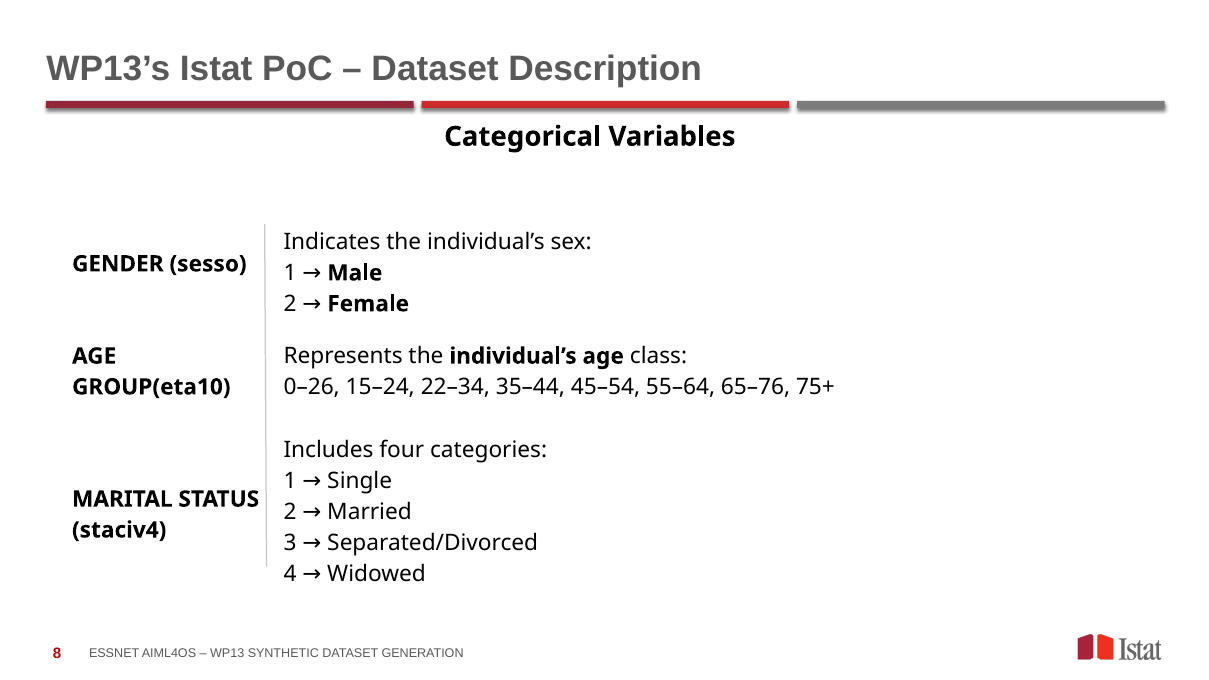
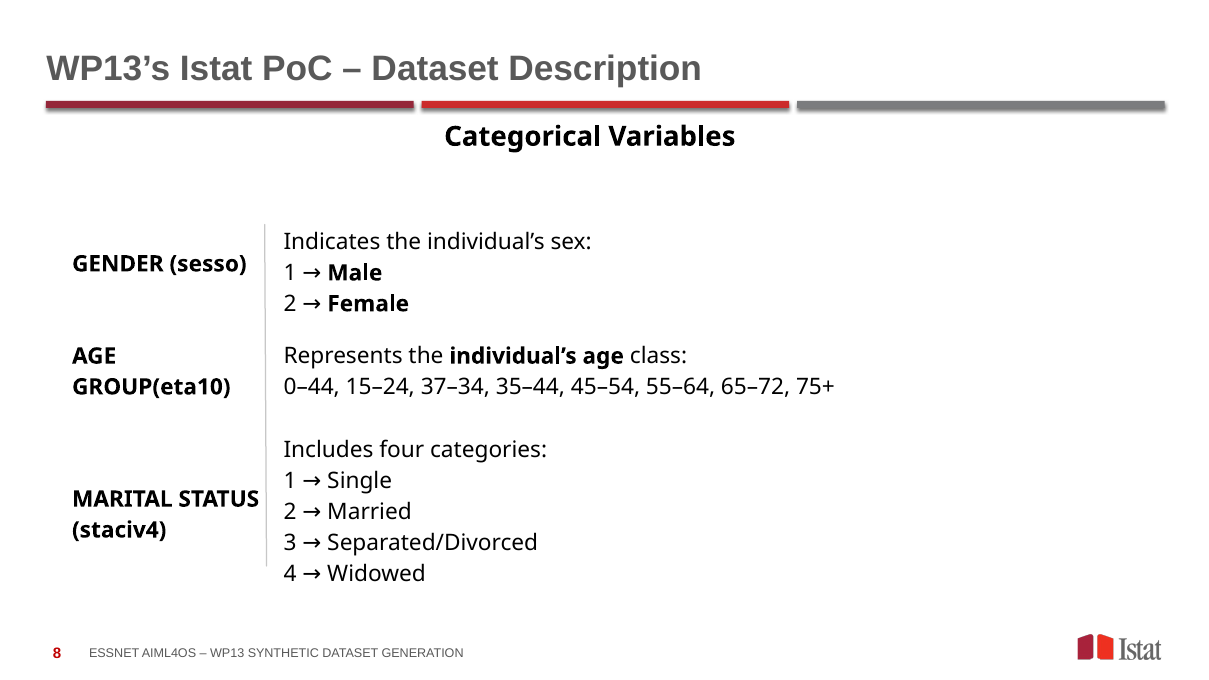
0–26: 0–26 -> 0–44
22–34: 22–34 -> 37–34
65–76: 65–76 -> 65–72
